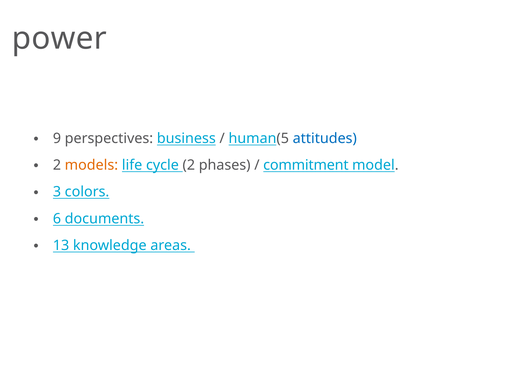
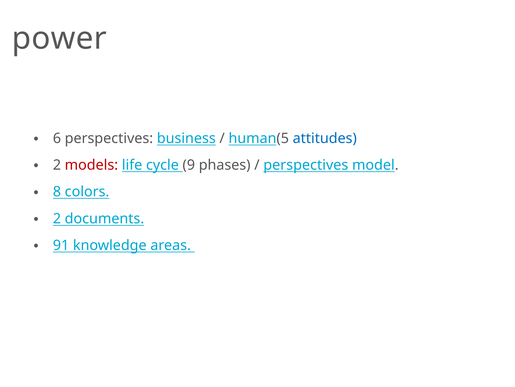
9: 9 -> 6
models colour: orange -> red
cycle 2: 2 -> 9
commitment at (306, 165): commitment -> perspectives
3: 3 -> 8
6 at (57, 218): 6 -> 2
13: 13 -> 91
